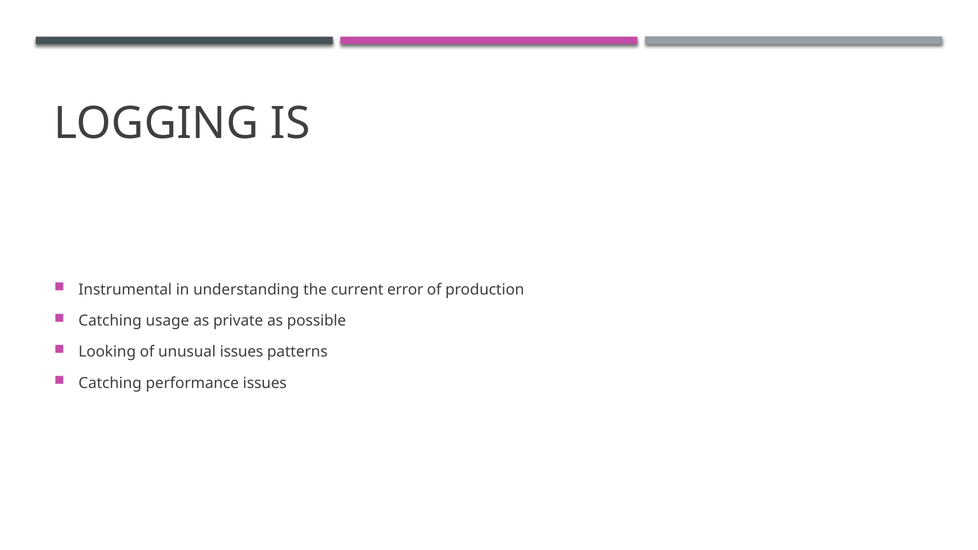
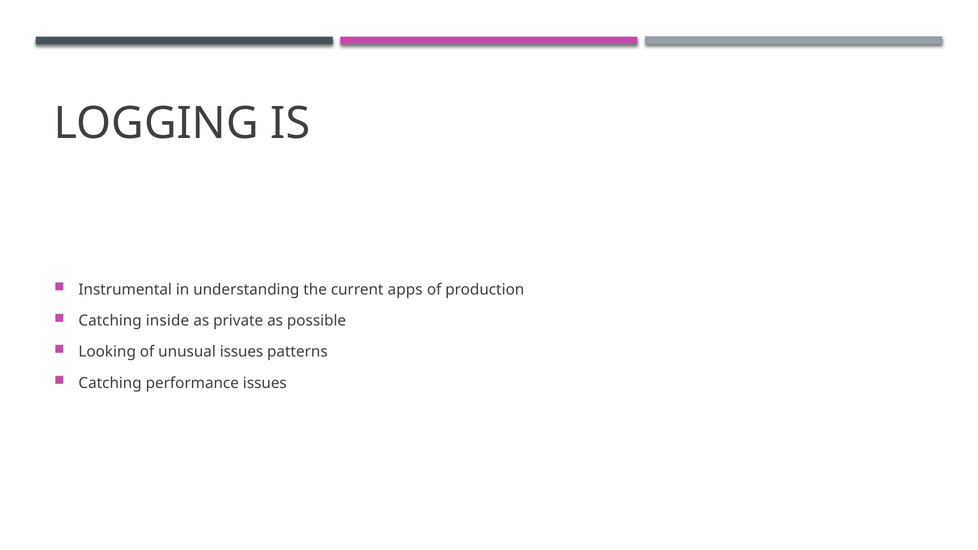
error: error -> apps
usage: usage -> inside
